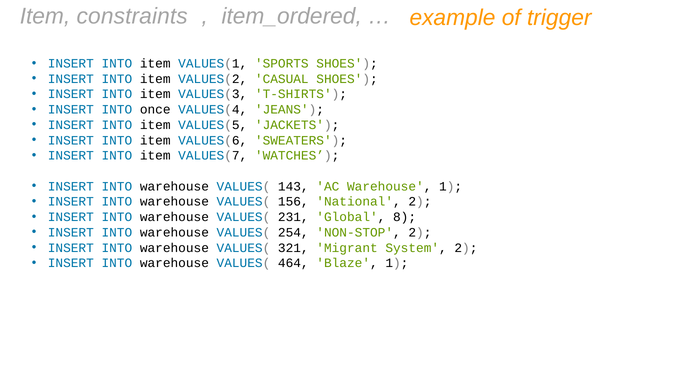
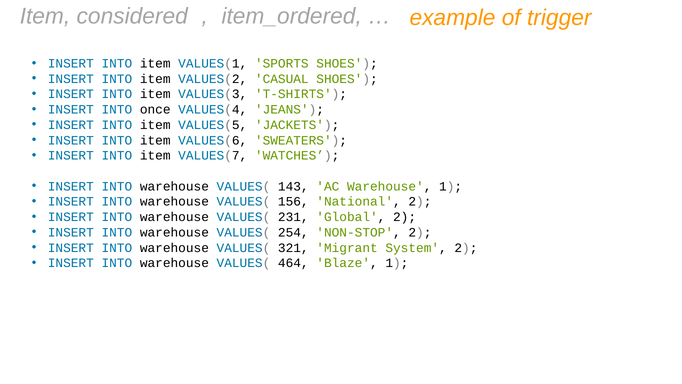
constraints: constraints -> considered
Global 8: 8 -> 2
